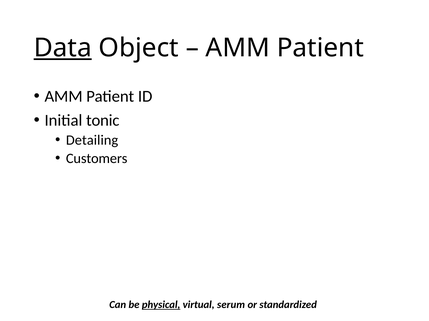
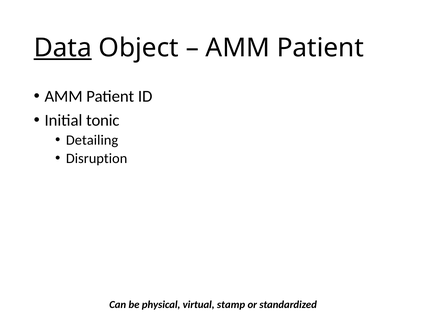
Customers: Customers -> Disruption
physical underline: present -> none
serum: serum -> stamp
